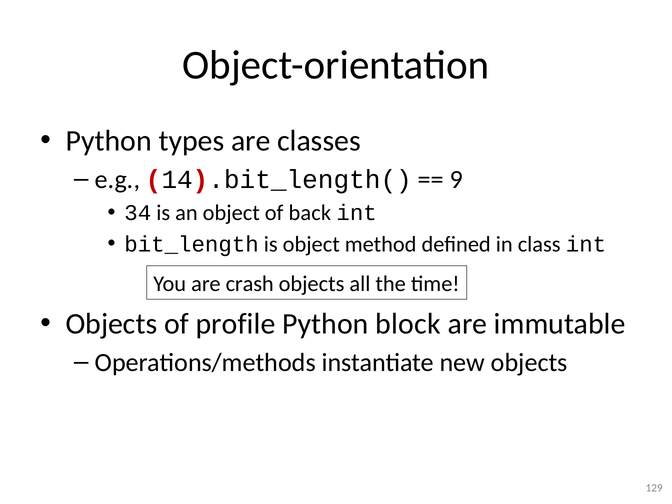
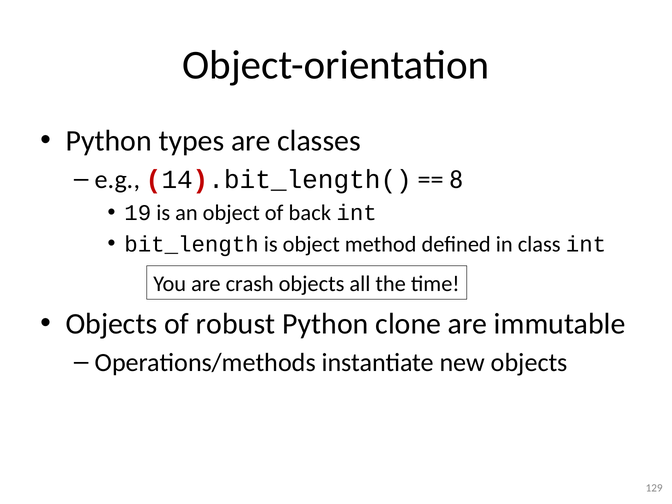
9: 9 -> 8
34: 34 -> 19
profile: profile -> robust
block: block -> clone
